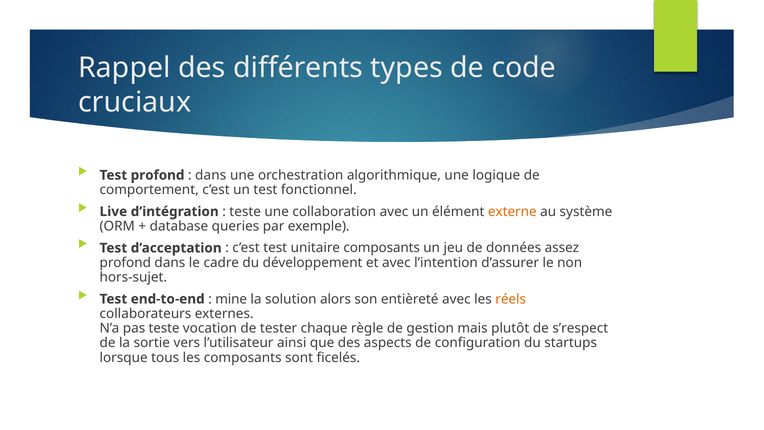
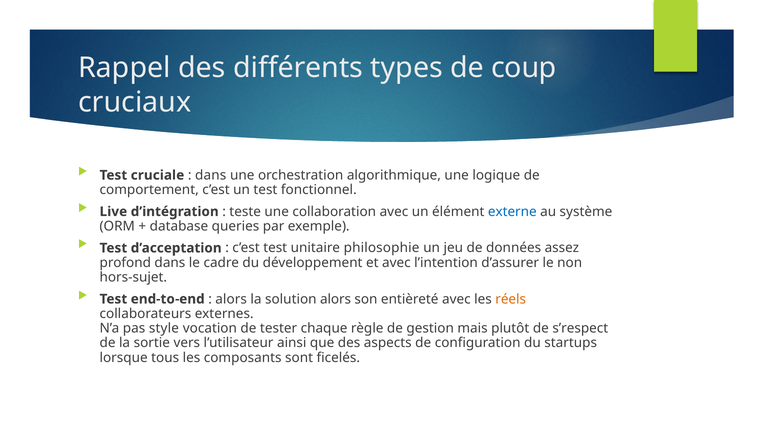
code: code -> coup
Test profond: profond -> cruciale
externe colour: orange -> blue
unitaire composants: composants -> philosophie
mine at (231, 299): mine -> alors
pas teste: teste -> style
